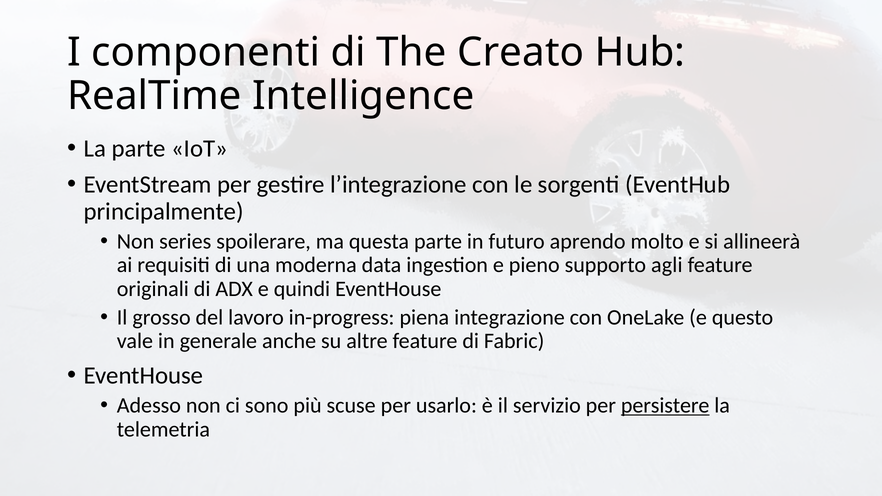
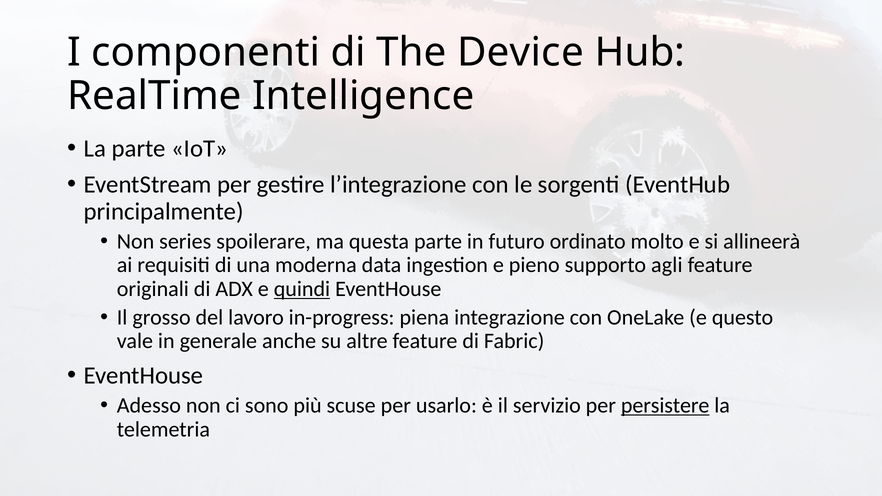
Creato: Creato -> Device
aprendo: aprendo -> ordinato
quindi underline: none -> present
